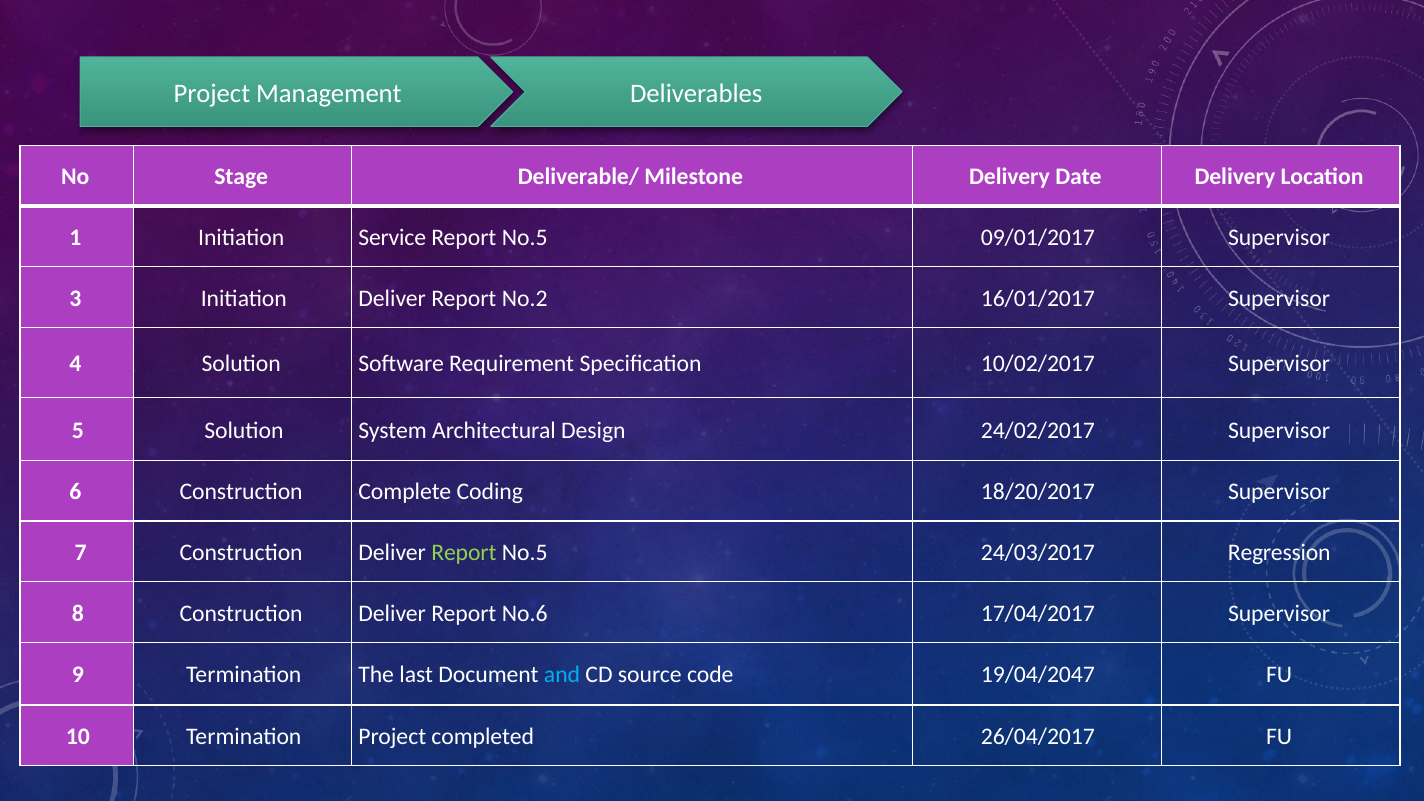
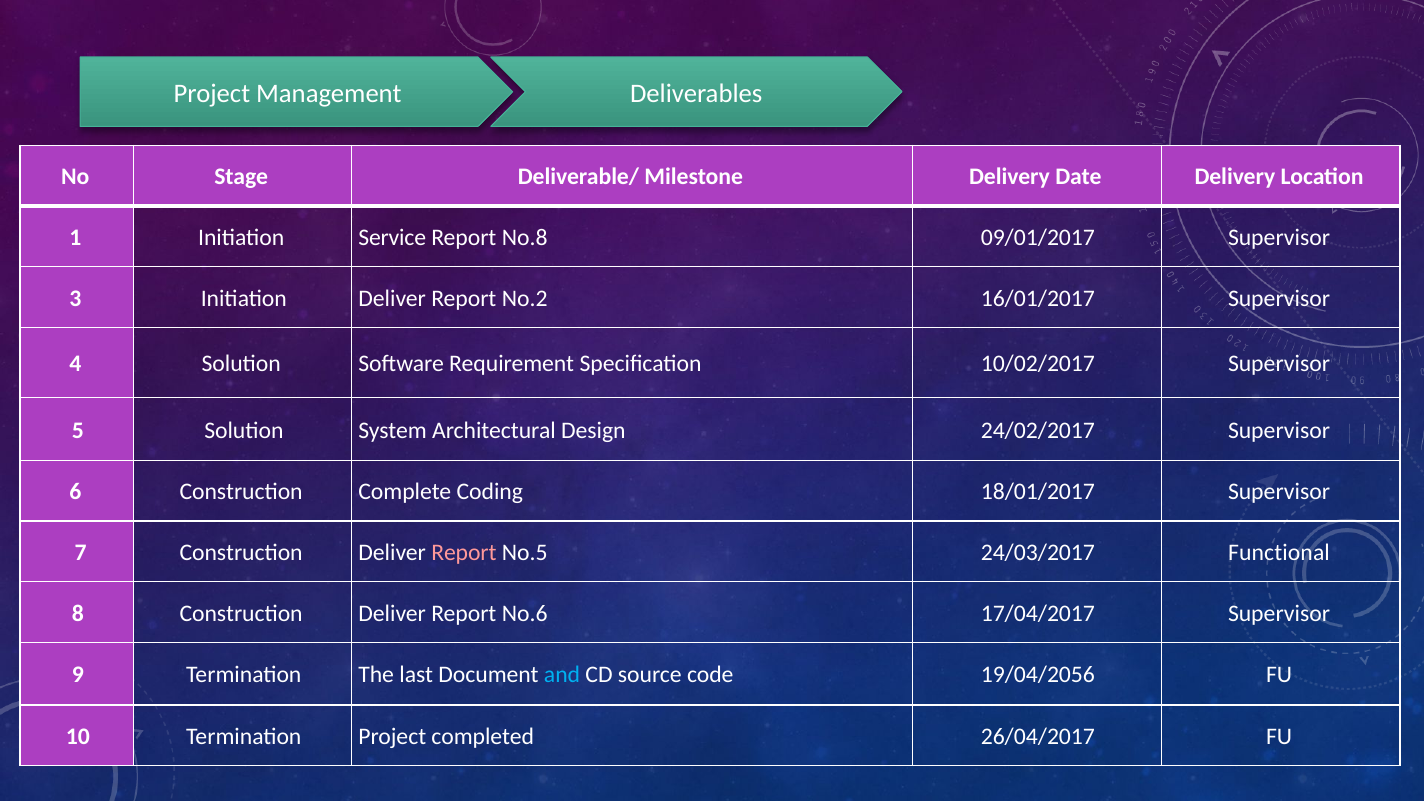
No.5 at (525, 238): No.5 -> No.8
18/20/2017: 18/20/2017 -> 18/01/2017
Report at (464, 553) colour: light green -> pink
Regression: Regression -> Functional
19/04/2047: 19/04/2047 -> 19/04/2056
